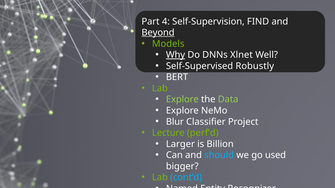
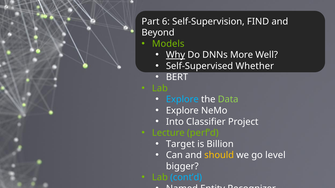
4: 4 -> 6
Beyond underline: present -> none
Xlnet: Xlnet -> More
Robustly: Robustly -> Whether
Explore at (182, 100) colour: light green -> light blue
Blur: Blur -> Into
Larger: Larger -> Target
should colour: light blue -> yellow
used: used -> level
